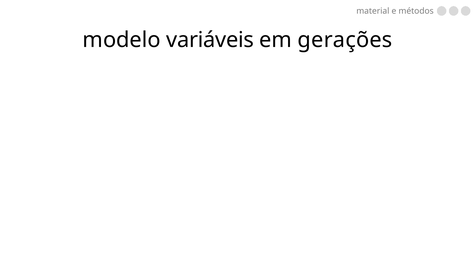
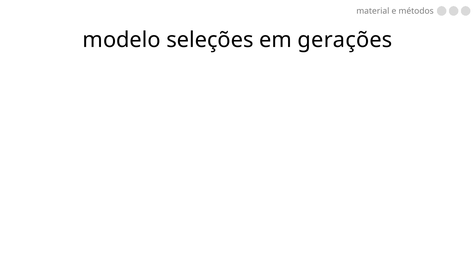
variáveis: variáveis -> seleções
